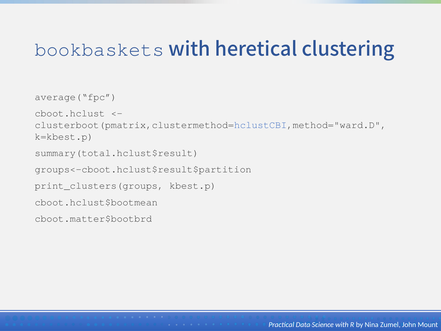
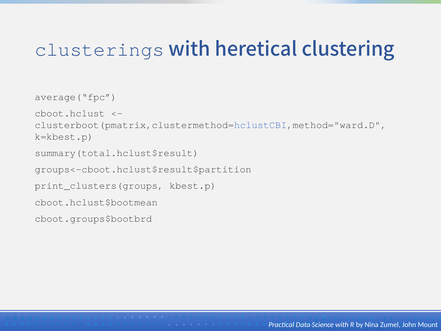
bookbaskets: bookbaskets -> clusterings
cboot.matter$bootbrd: cboot.matter$bootbrd -> cboot.groups$bootbrd
